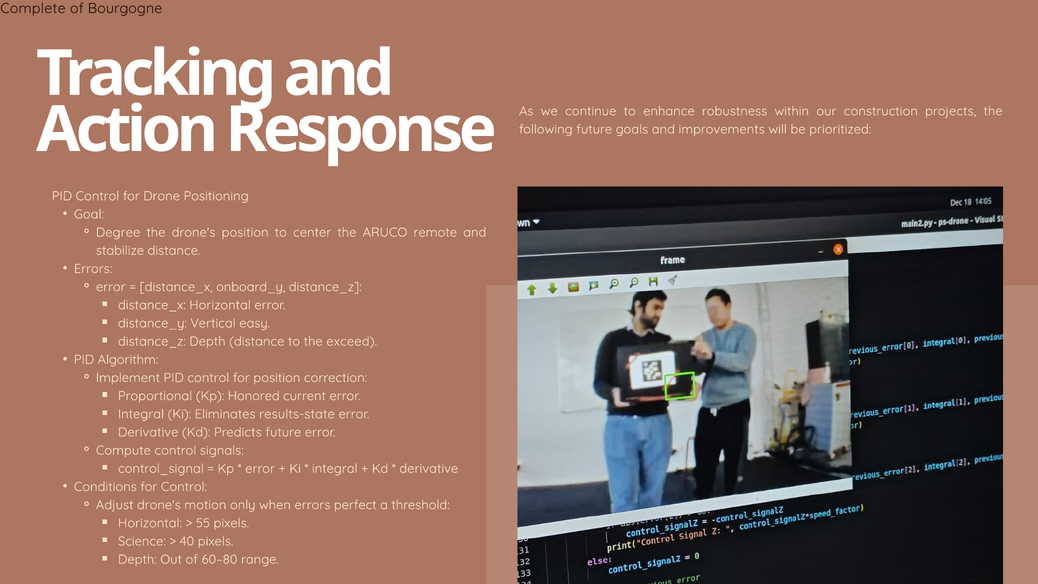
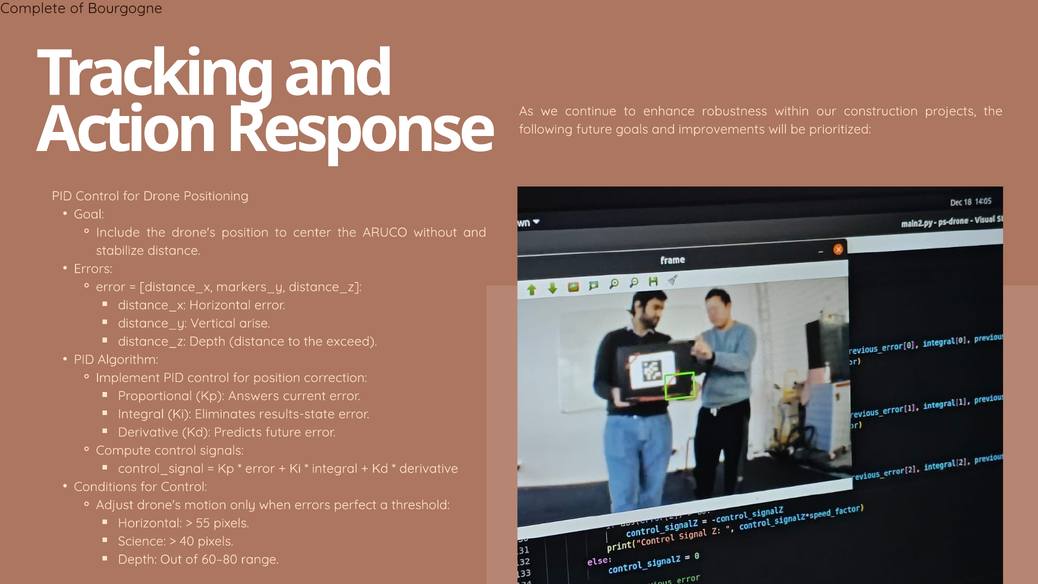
Degree: Degree -> Include
remote: remote -> without
onboard_y: onboard_y -> markers_y
easy: easy -> arise
Honored: Honored -> Answers
